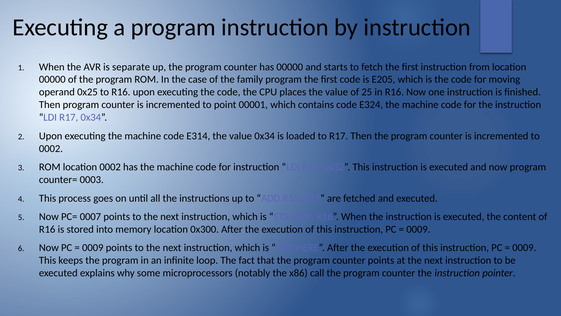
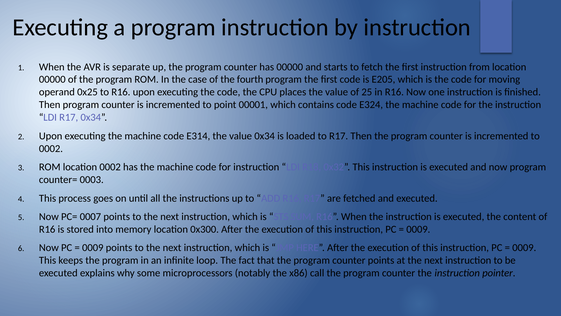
family: family -> fourth
